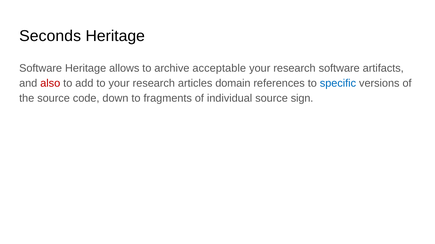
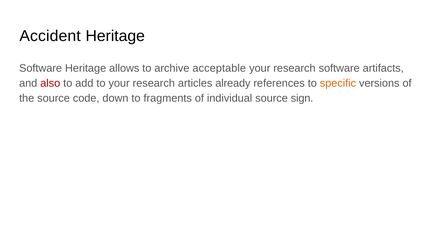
Seconds: Seconds -> Accident
domain: domain -> already
specific colour: blue -> orange
